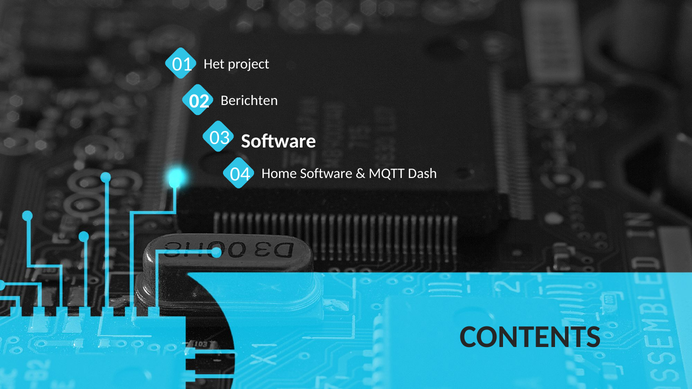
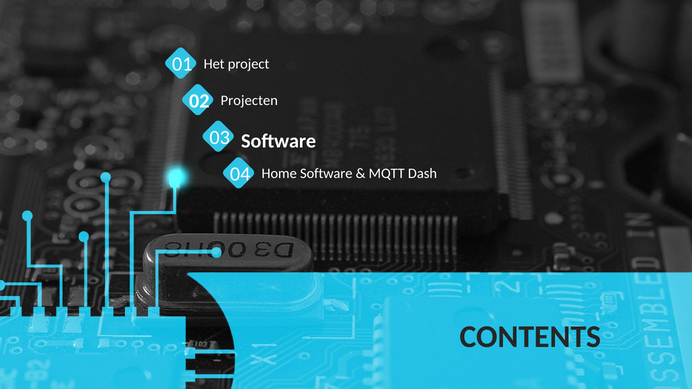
Berichten: Berichten -> Projecten
